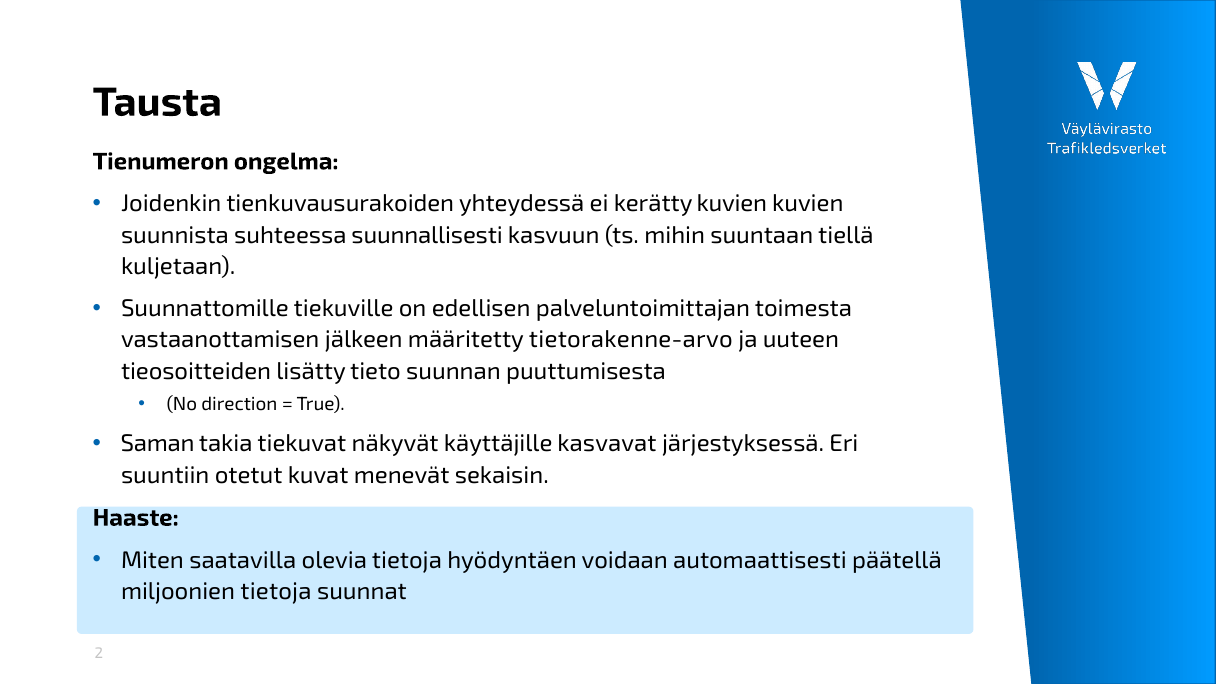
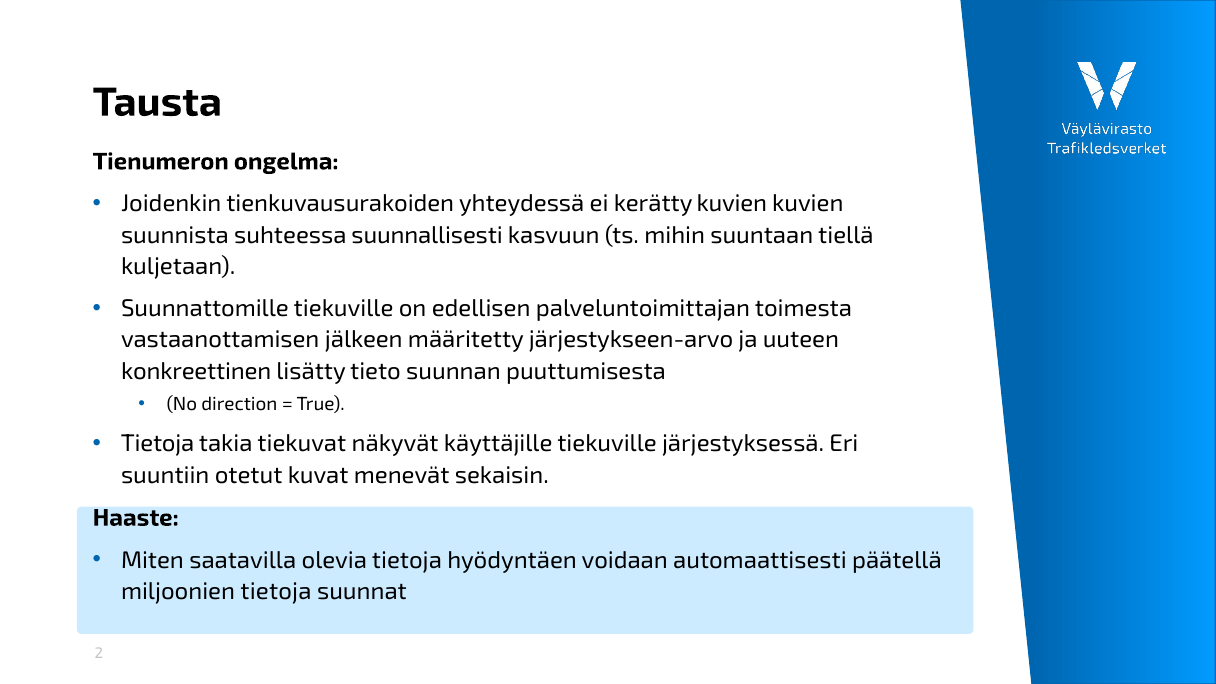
tietorakenne-arvo: tietorakenne-arvo -> järjestykseen-arvo
tieosoitteiden: tieosoitteiden -> konkreettinen
Saman at (158, 444): Saman -> Tietoja
käyttäjille kasvavat: kasvavat -> tiekuville
